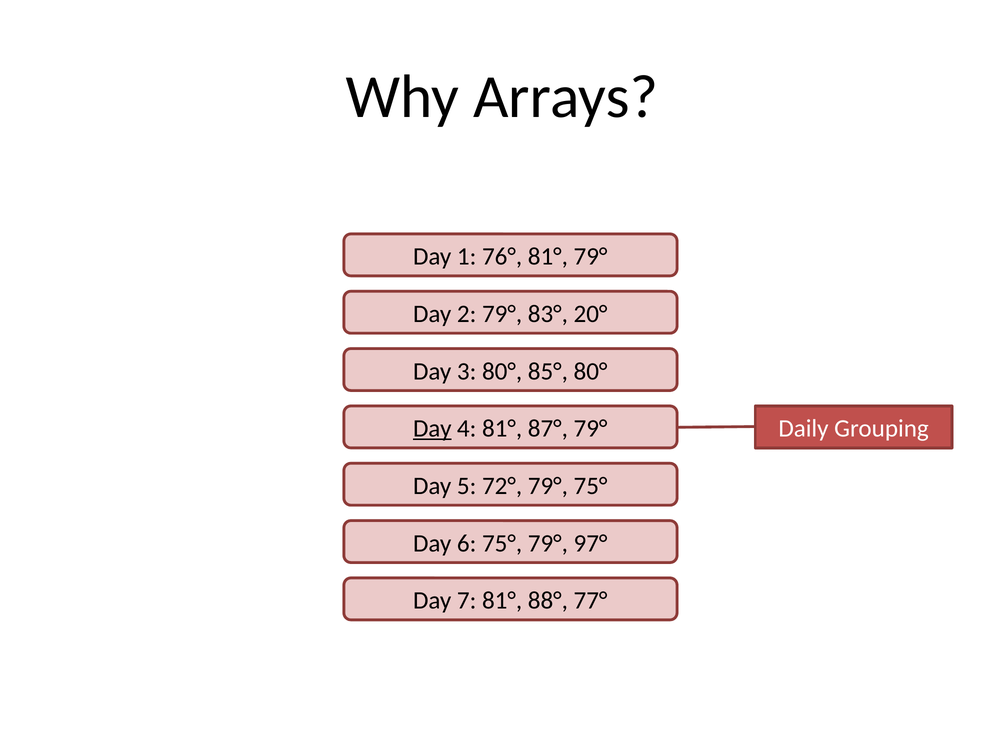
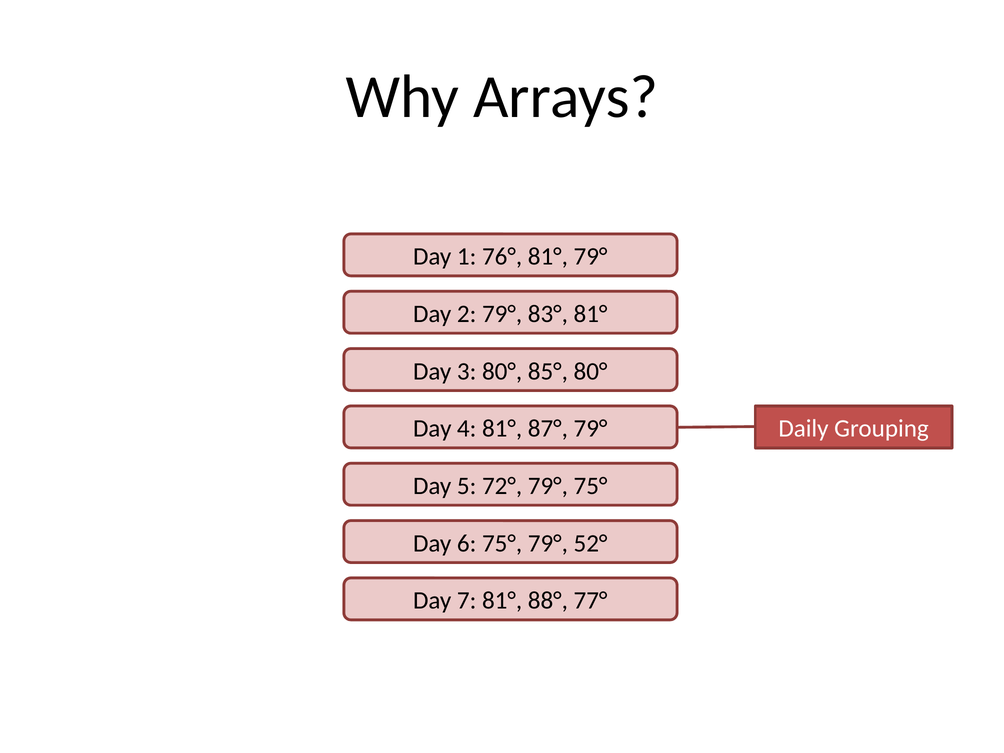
83° 20°: 20° -> 81°
Day at (432, 429) underline: present -> none
97°: 97° -> 52°
